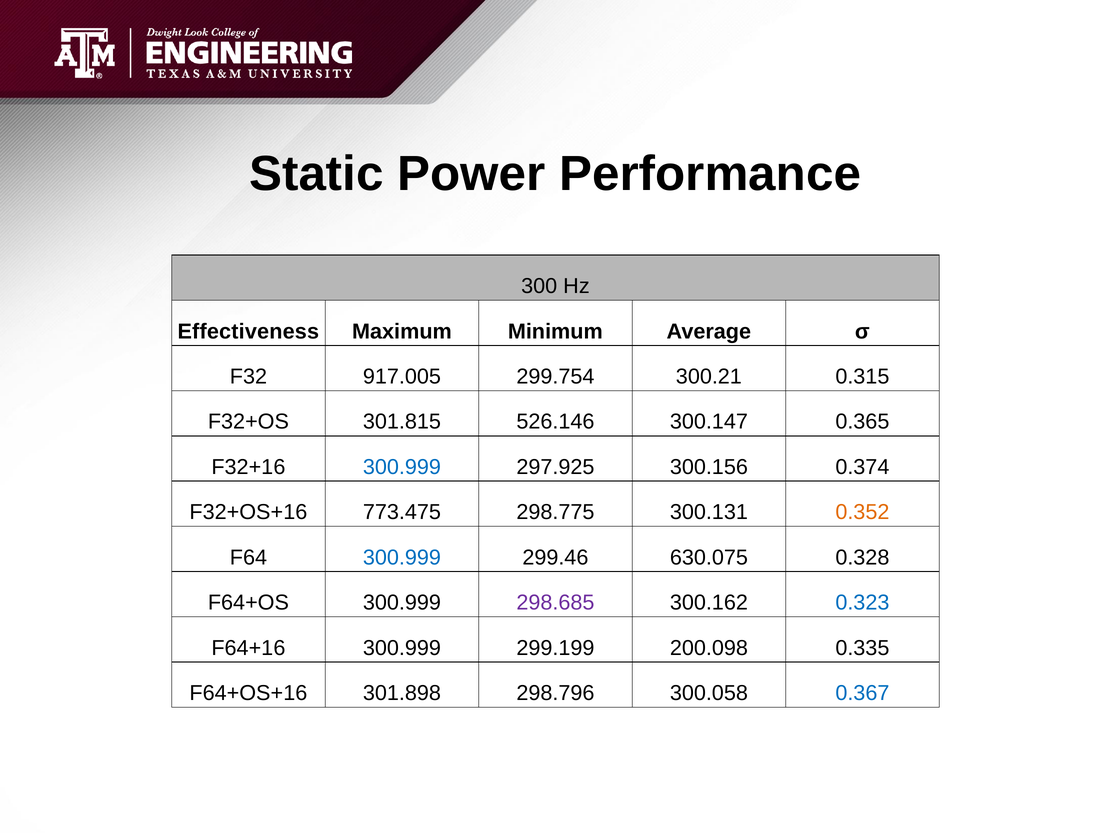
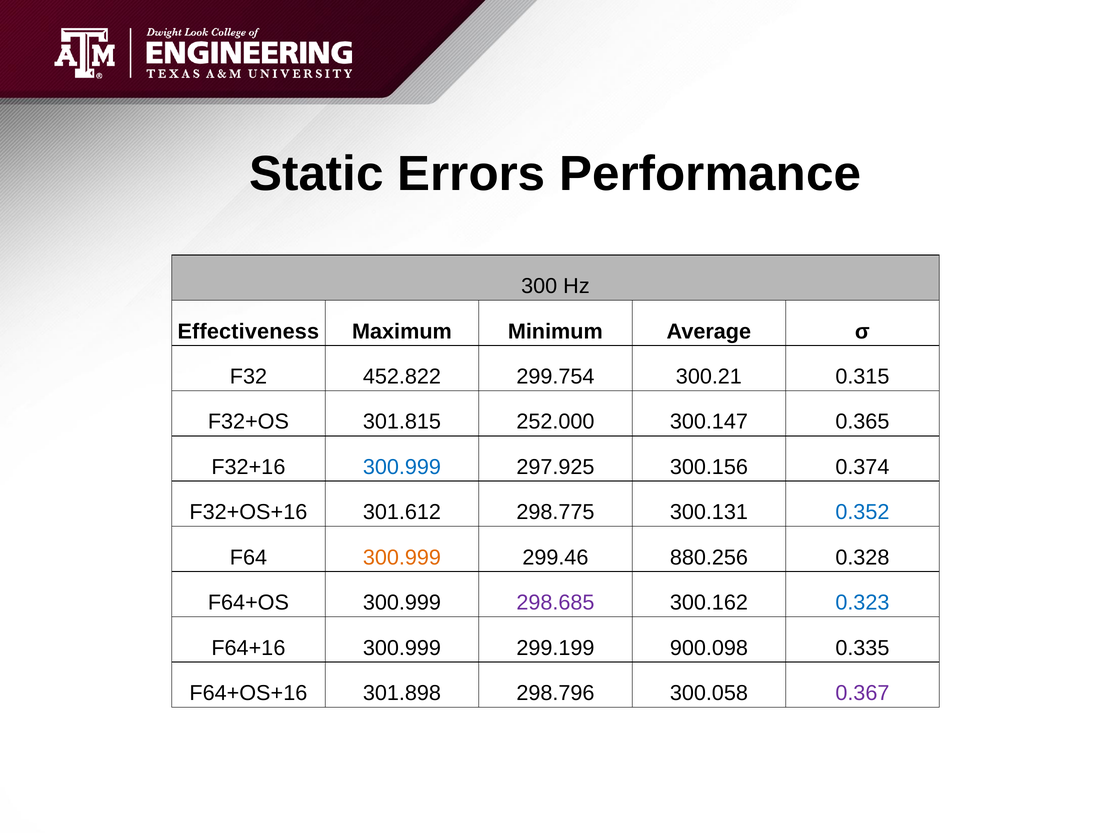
Power: Power -> Errors
917.005: 917.005 -> 452.822
526.146: 526.146 -> 252.000
773.475: 773.475 -> 301.612
0.352 colour: orange -> blue
300.999 at (402, 558) colour: blue -> orange
630.075: 630.075 -> 880.256
200.098: 200.098 -> 900.098
0.367 colour: blue -> purple
